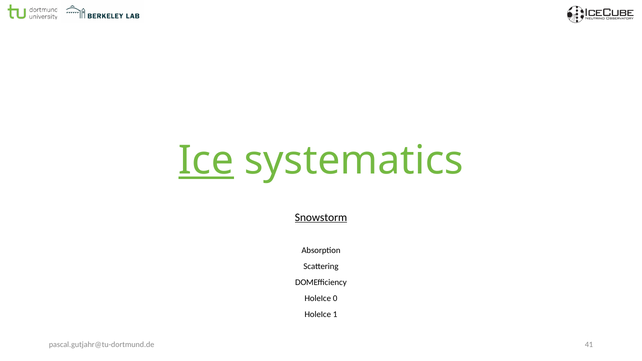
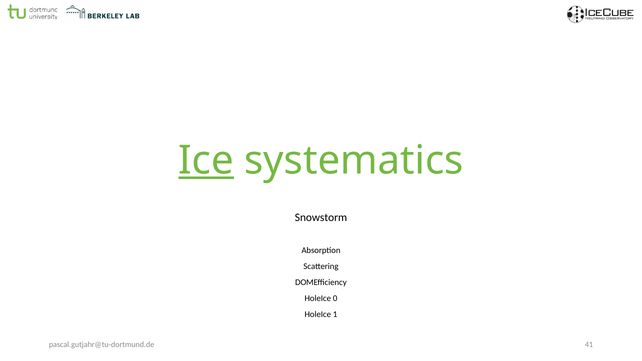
Snowstorm underline: present -> none
